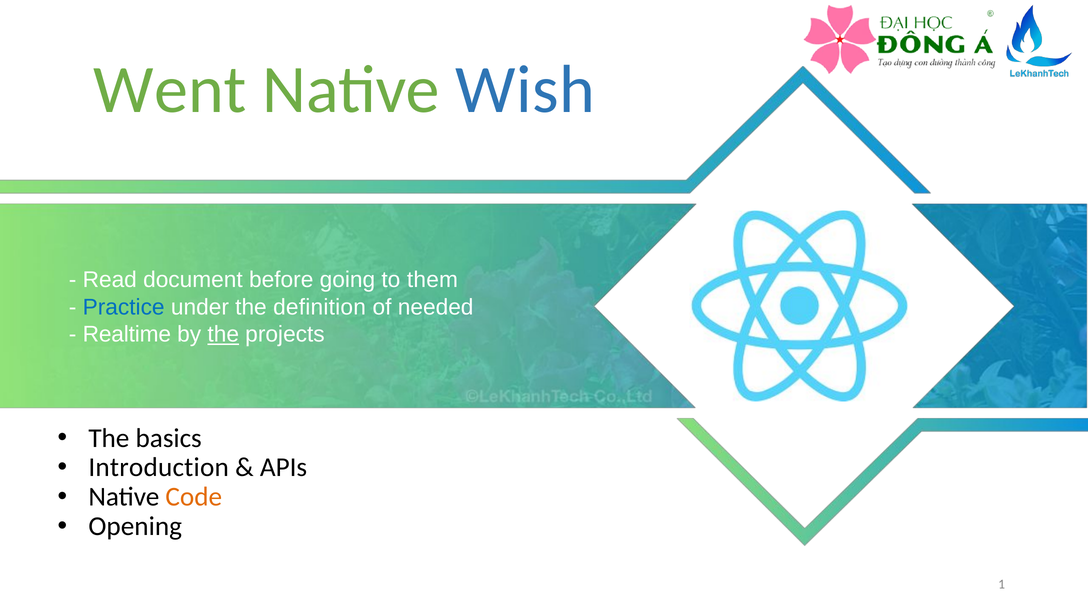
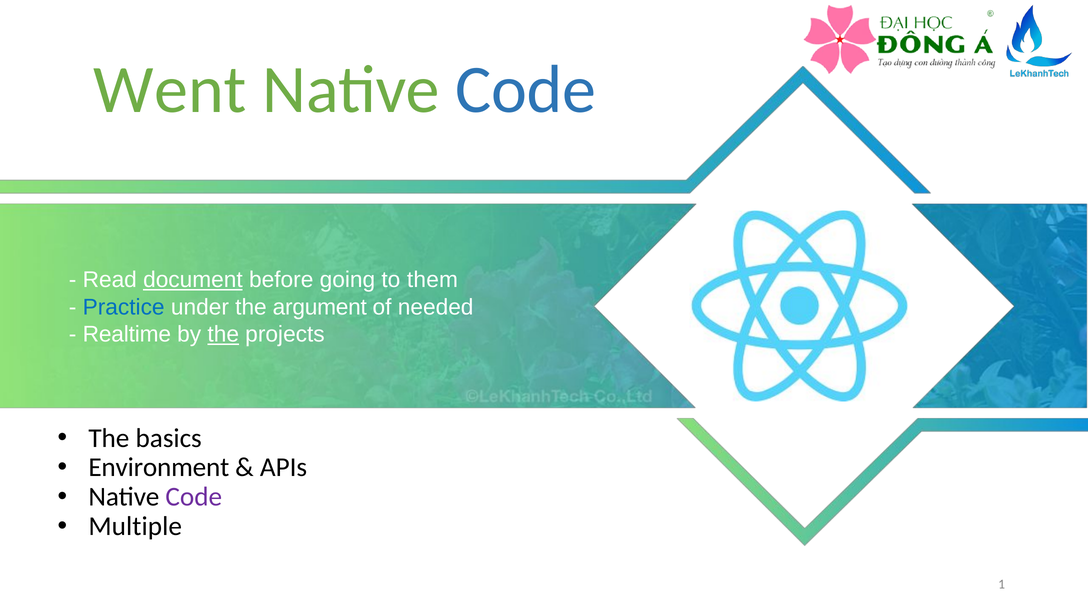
Wish at (525, 90): Wish -> Code
document underline: none -> present
definition: definition -> argument
Introduction: Introduction -> Environment
Code at (194, 497) colour: orange -> purple
Opening: Opening -> Multiple
